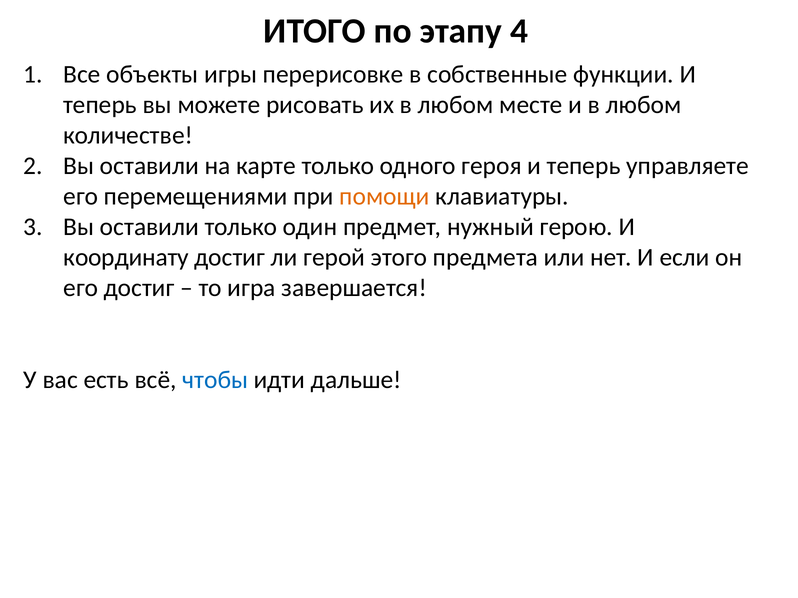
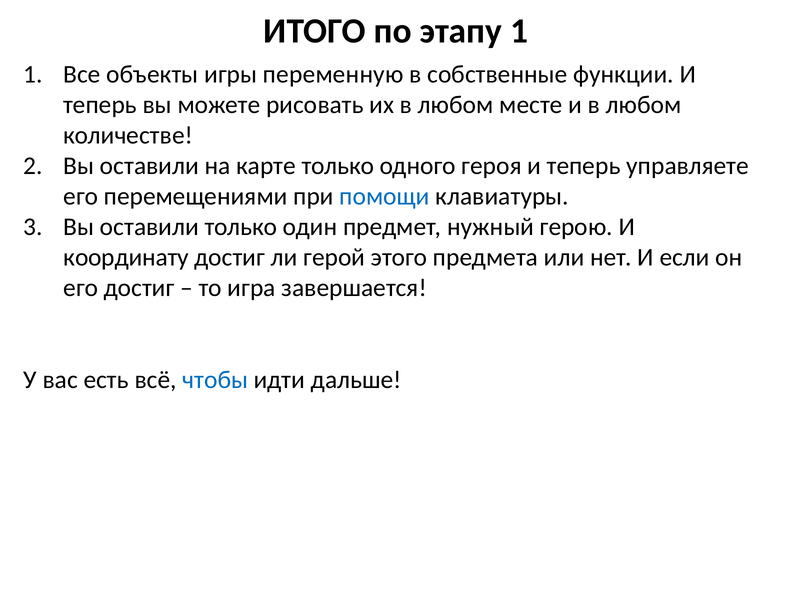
этапу 4: 4 -> 1
перерисовке: перерисовке -> переменную
помощи colour: orange -> blue
